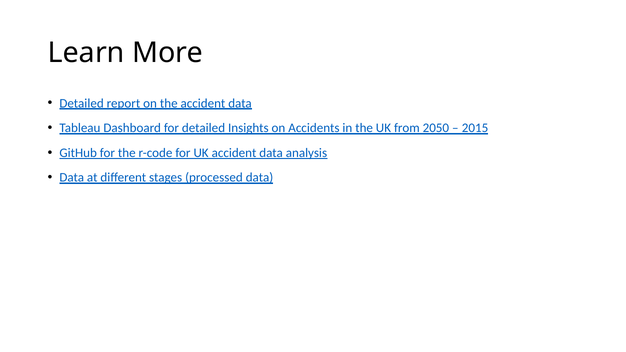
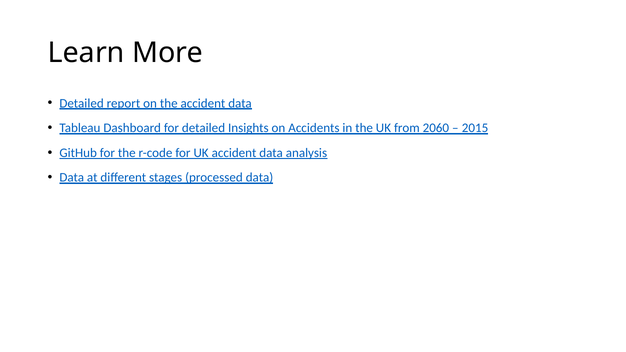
2050: 2050 -> 2060
